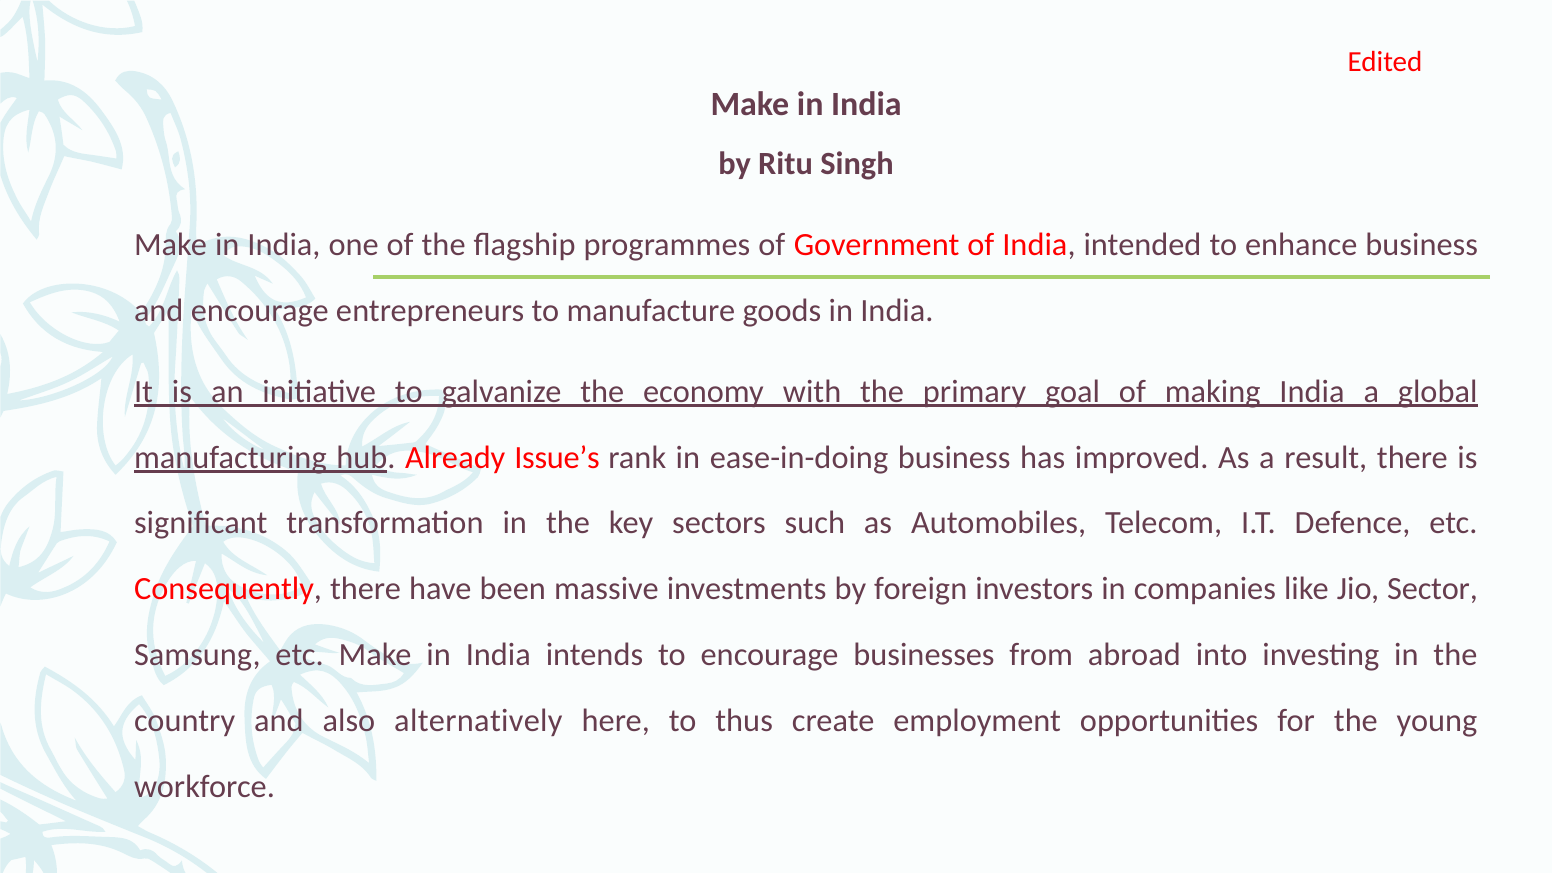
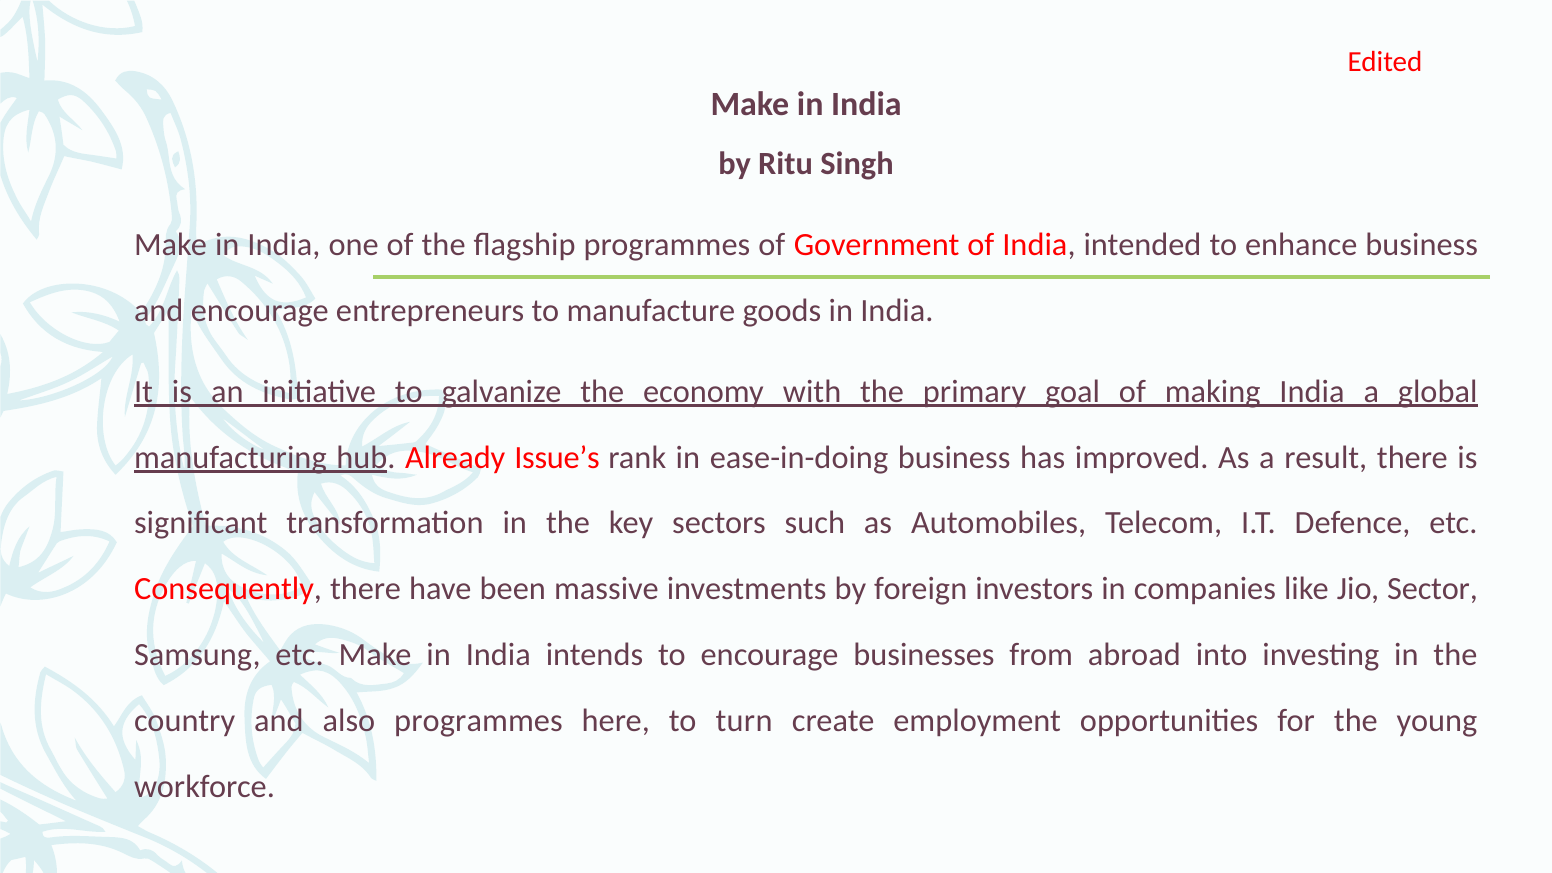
also alternatively: alternatively -> programmes
thus: thus -> turn
